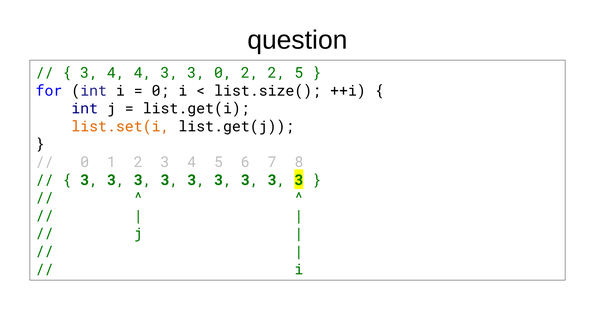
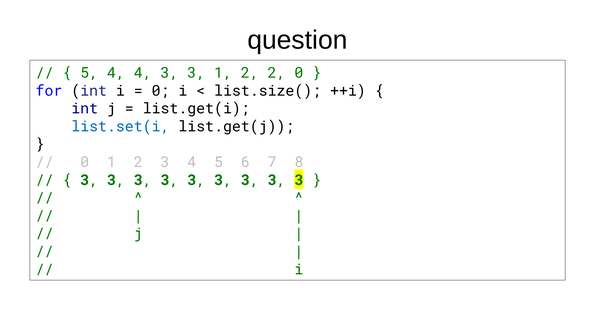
3 at (89, 73): 3 -> 5
3 0: 0 -> 1
2 5: 5 -> 0
list.set(i colour: orange -> blue
